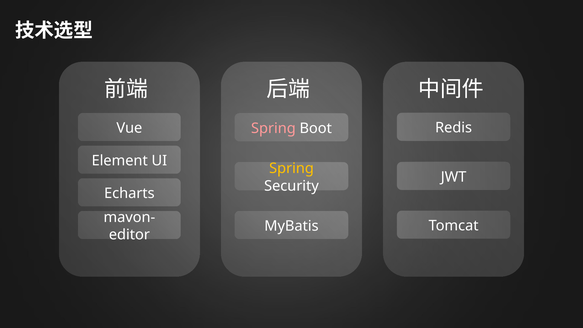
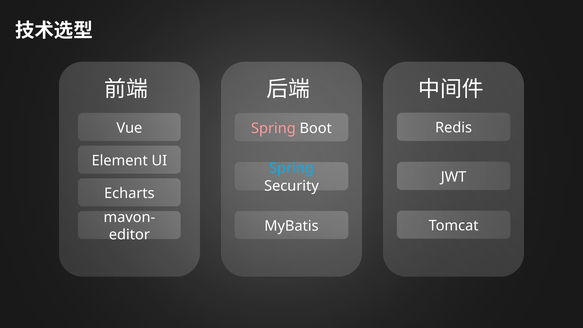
Spring at (291, 168) colour: yellow -> light blue
